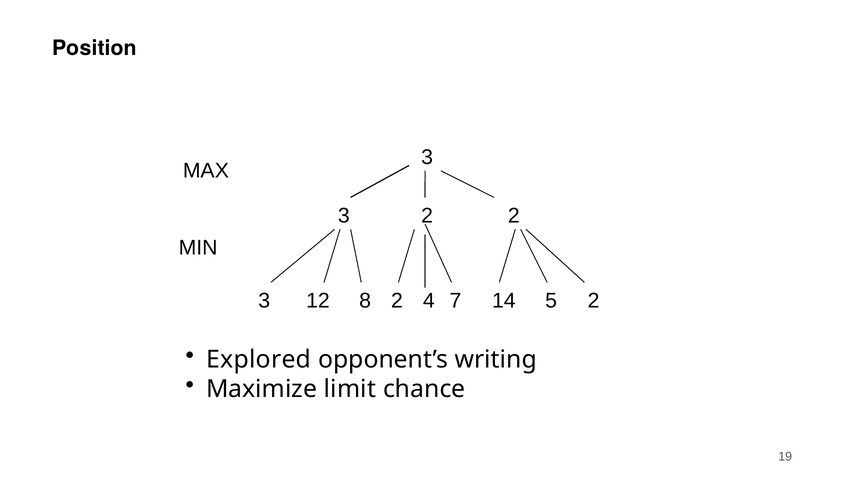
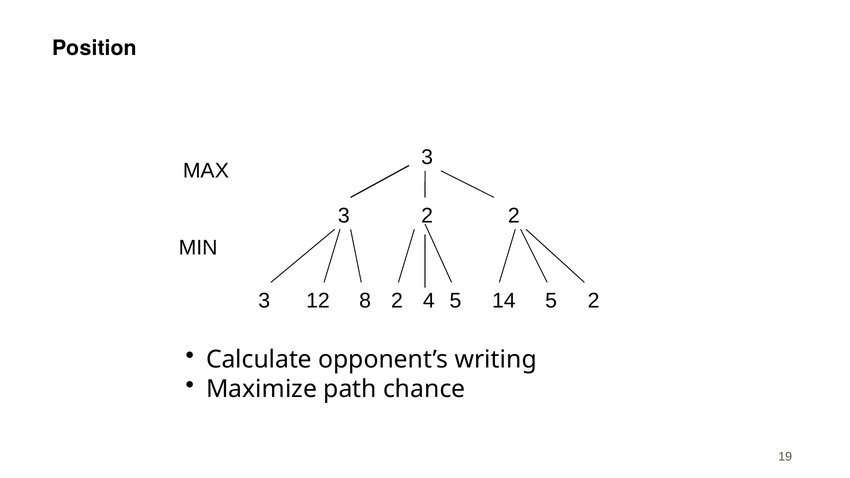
4 7: 7 -> 5
Explored: Explored -> Calculate
limit: limit -> path
